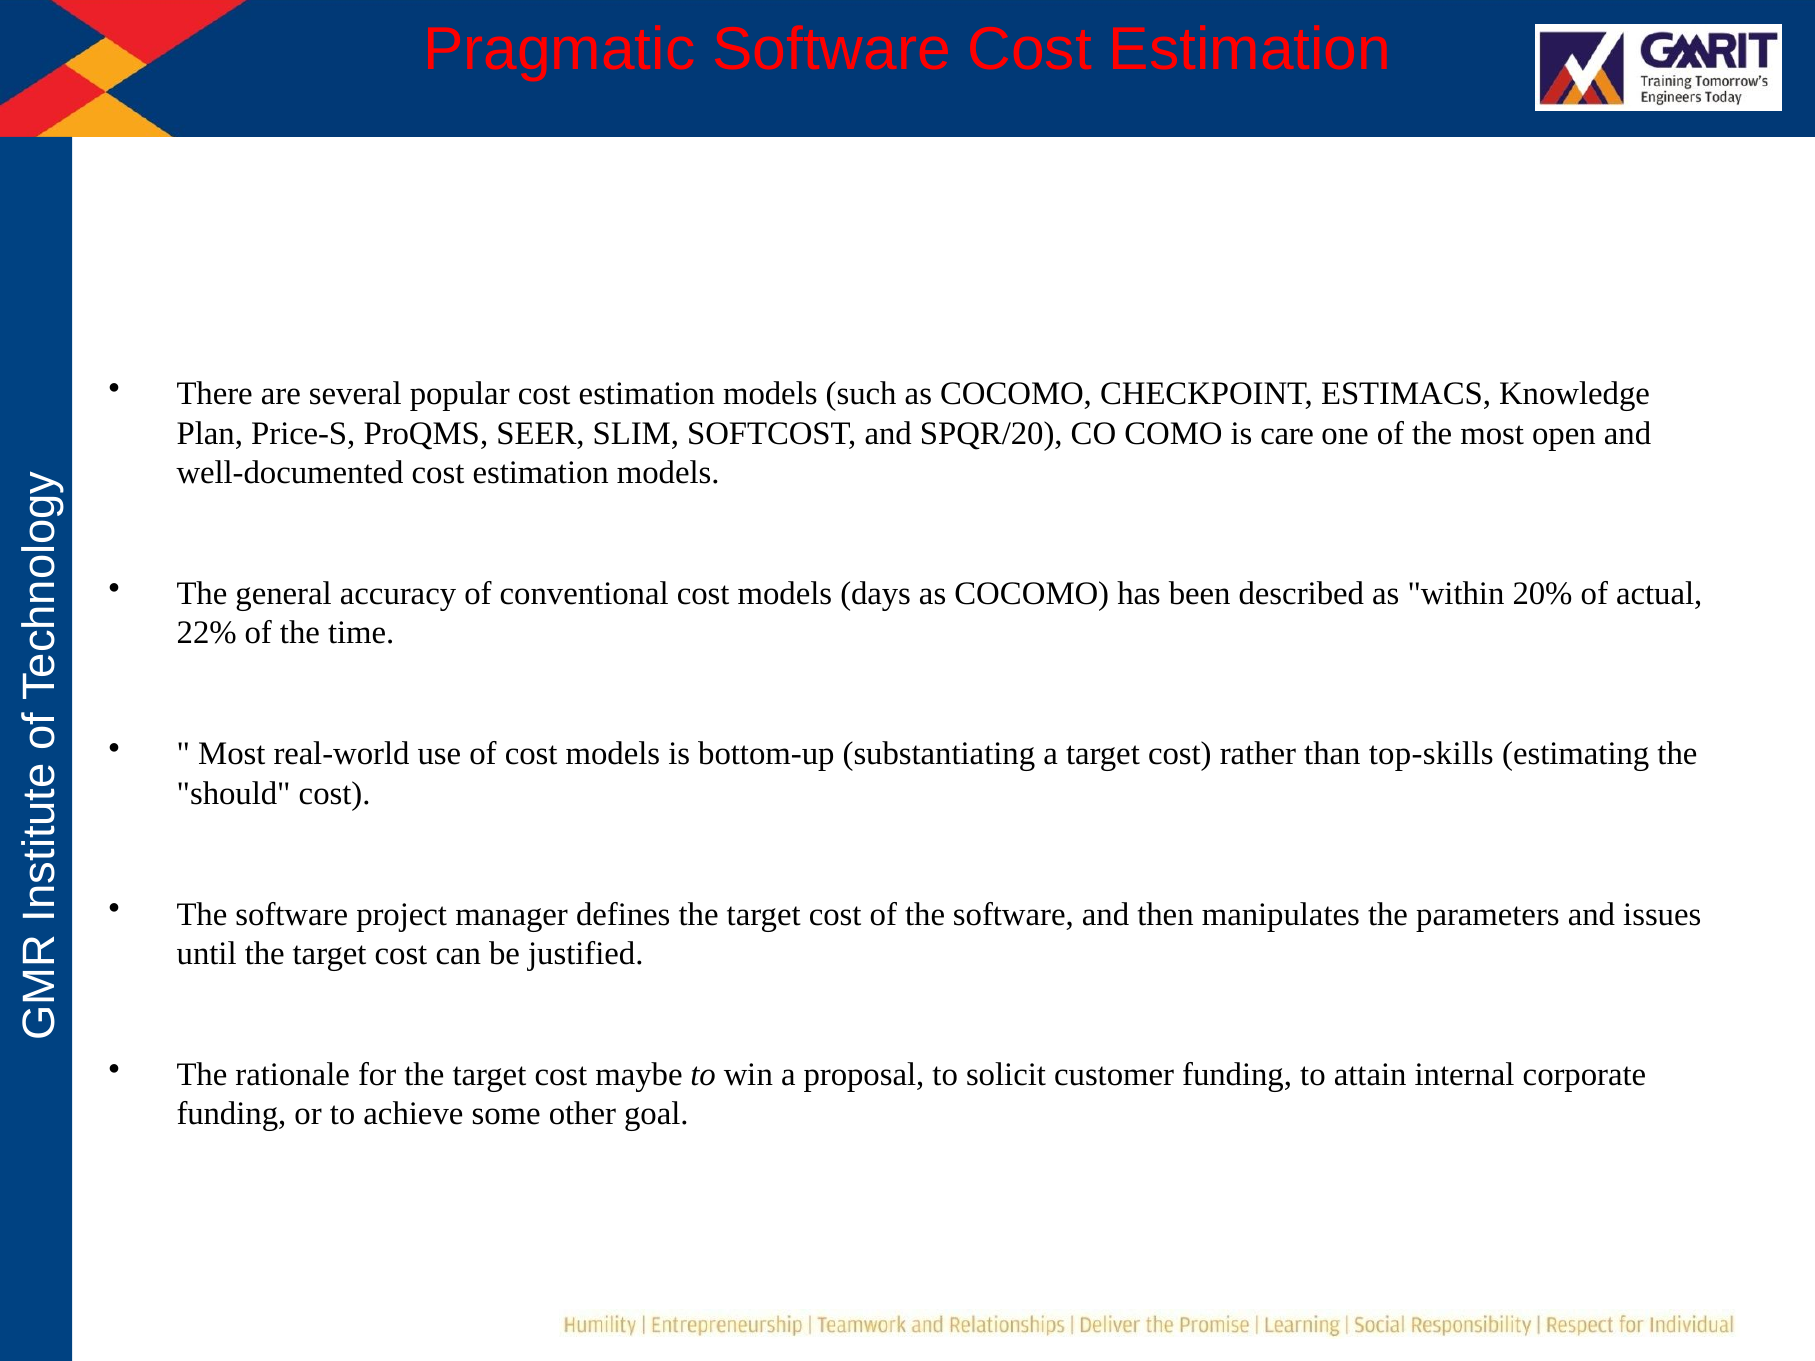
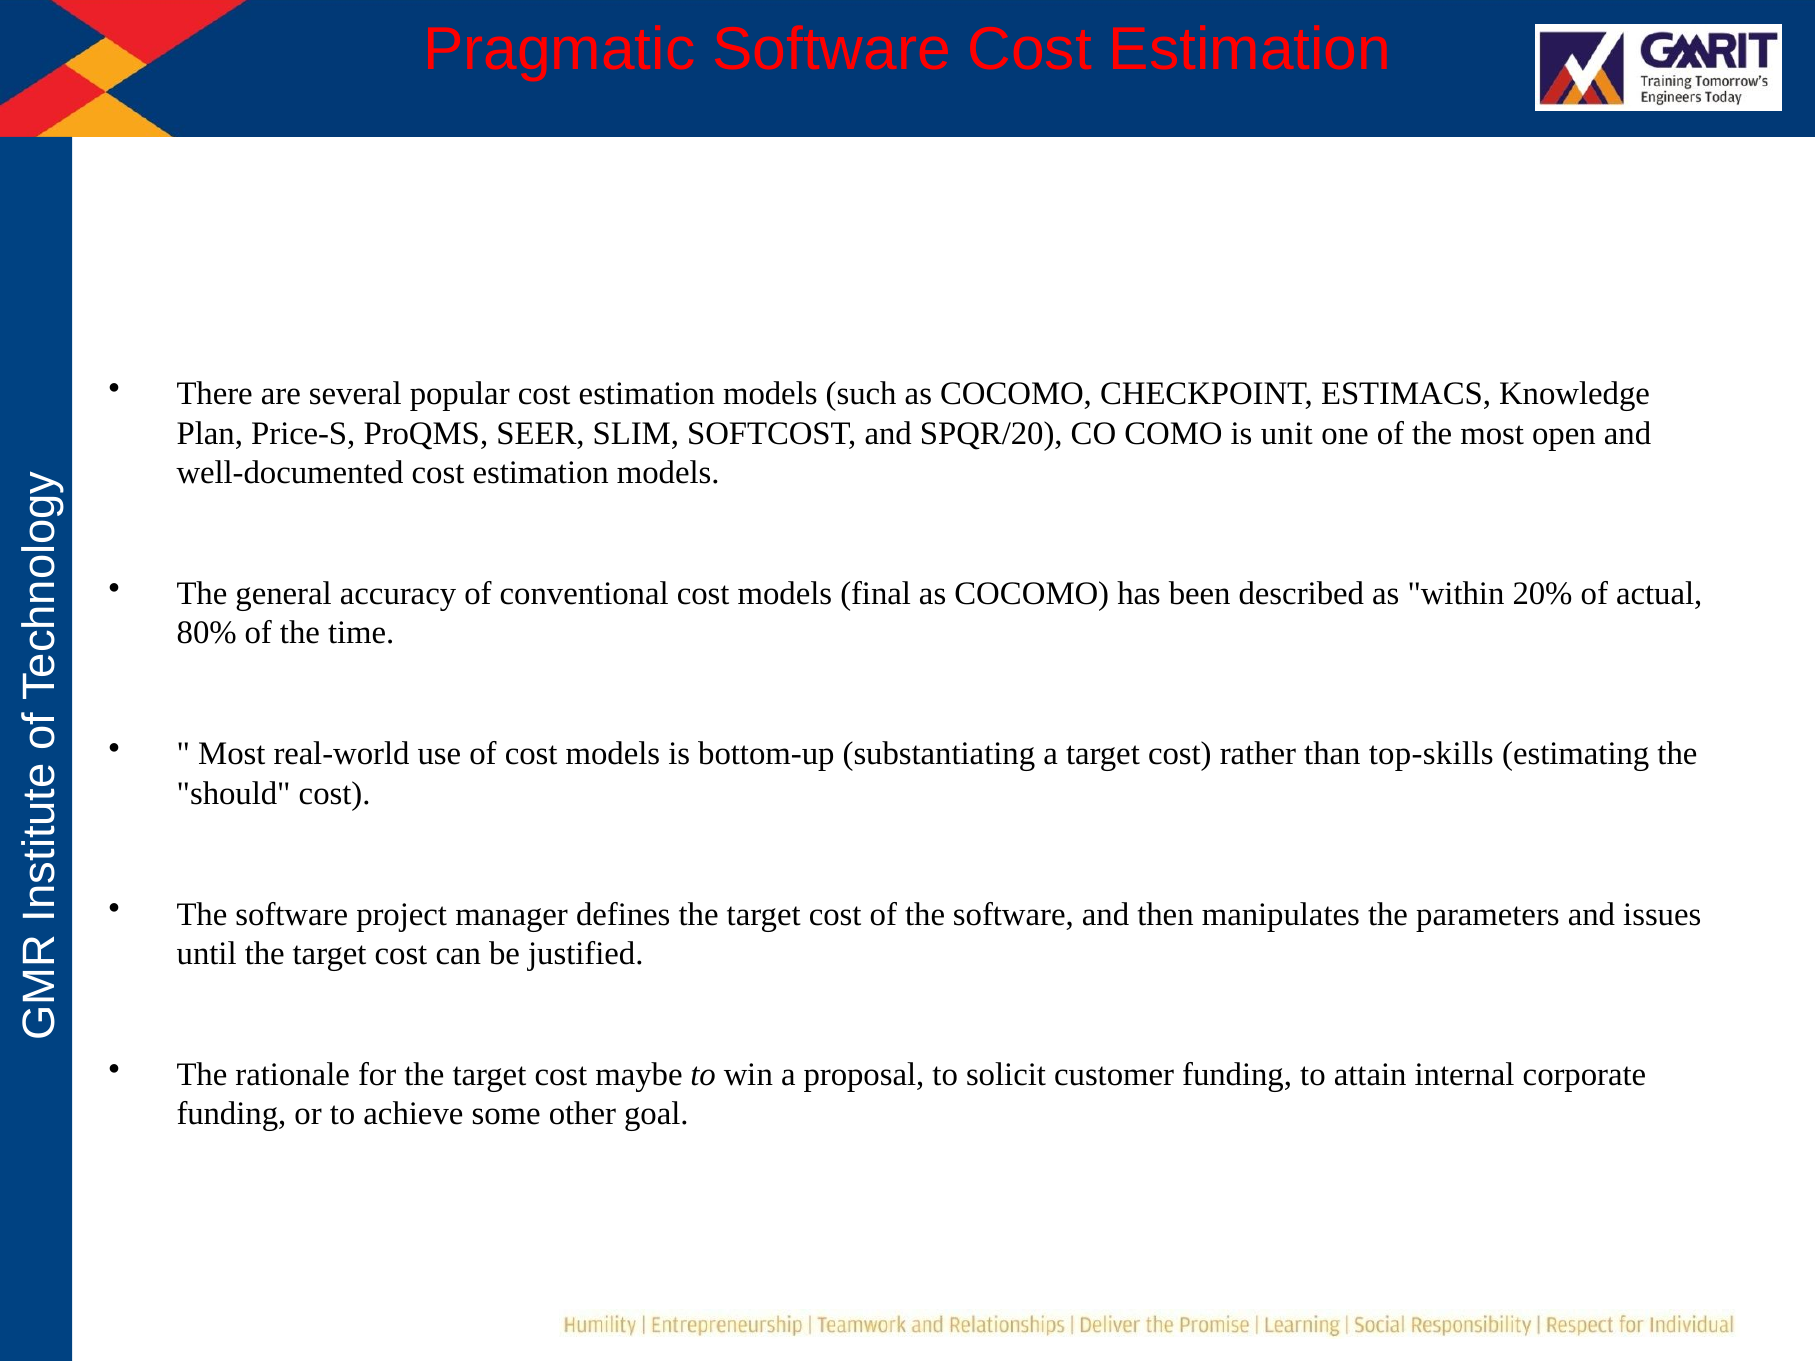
care: care -> unit
days: days -> final
22%: 22% -> 80%
